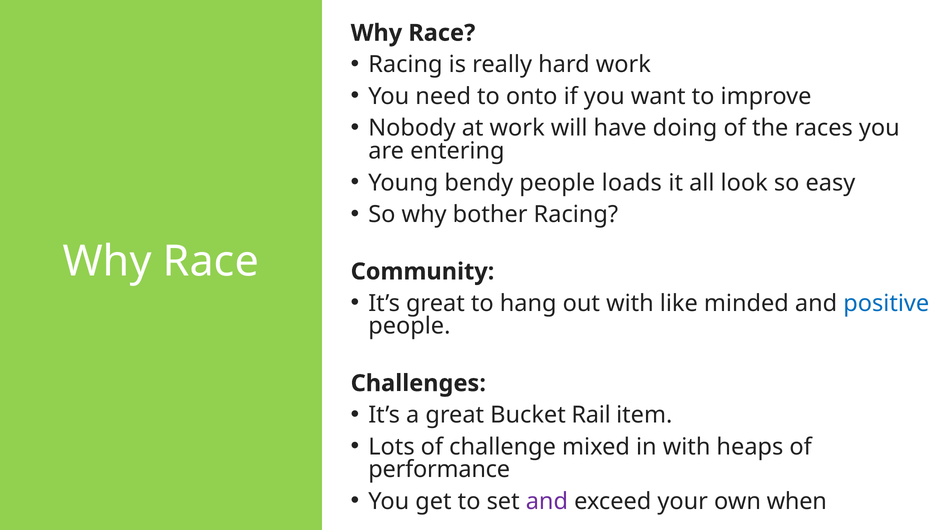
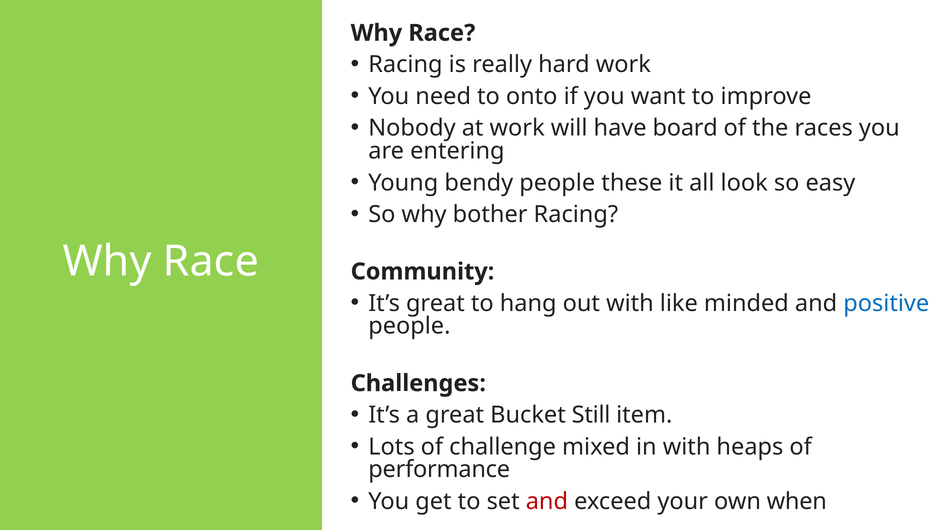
doing: doing -> board
loads: loads -> these
Rail: Rail -> Still
and at (547, 501) colour: purple -> red
